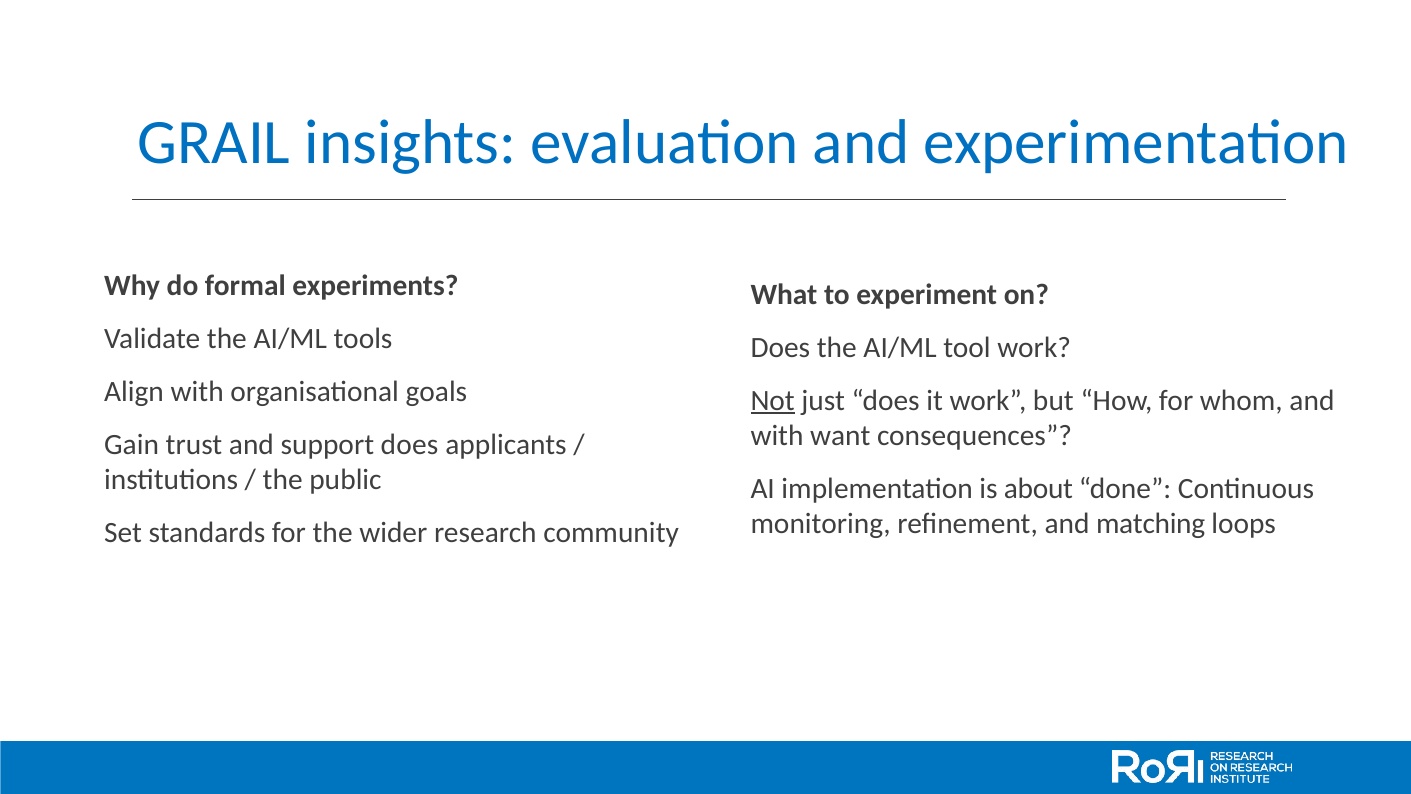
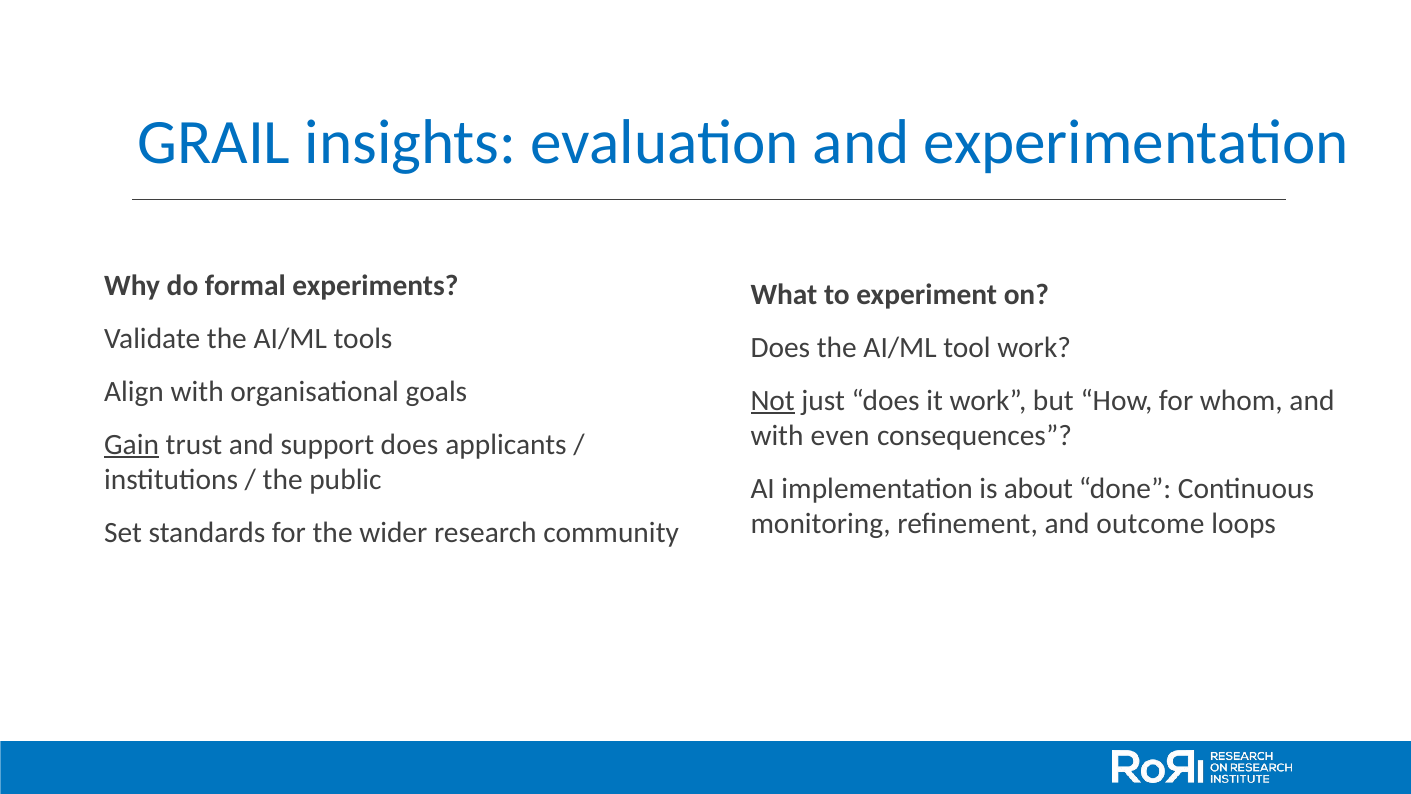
want: want -> even
Gain underline: none -> present
matching: matching -> outcome
